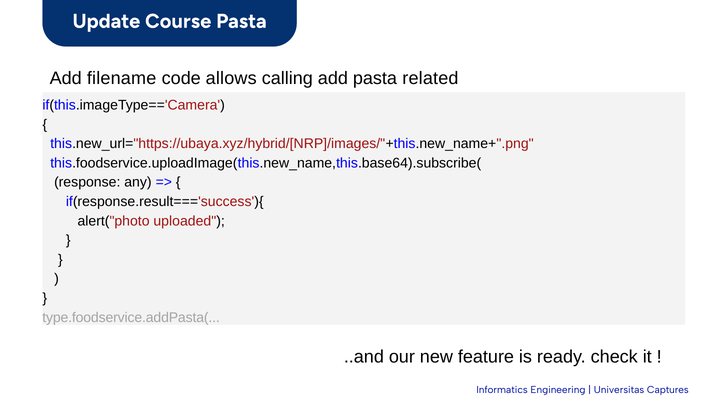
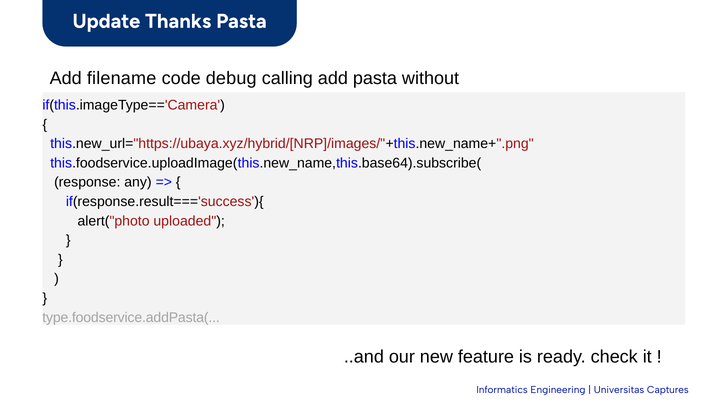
Course: Course -> Thanks
allows: allows -> debug
related: related -> without
